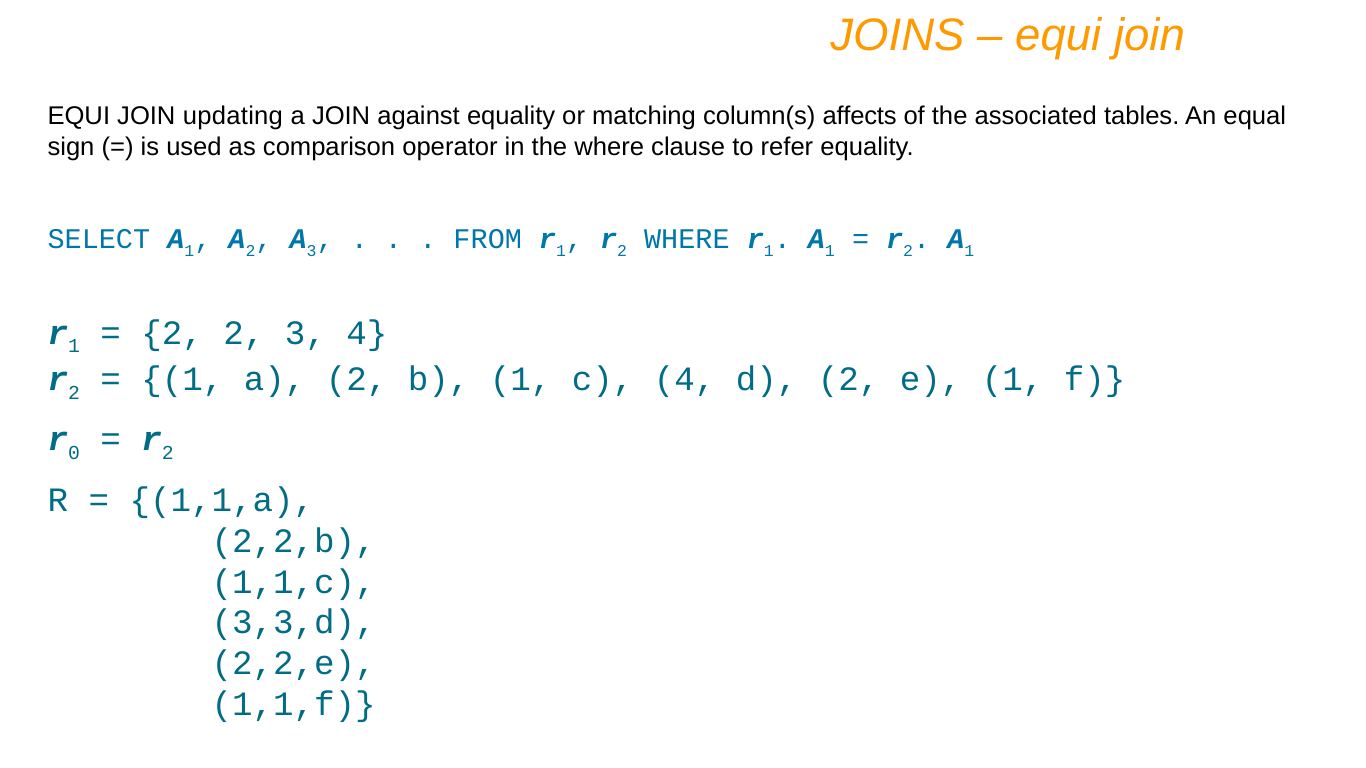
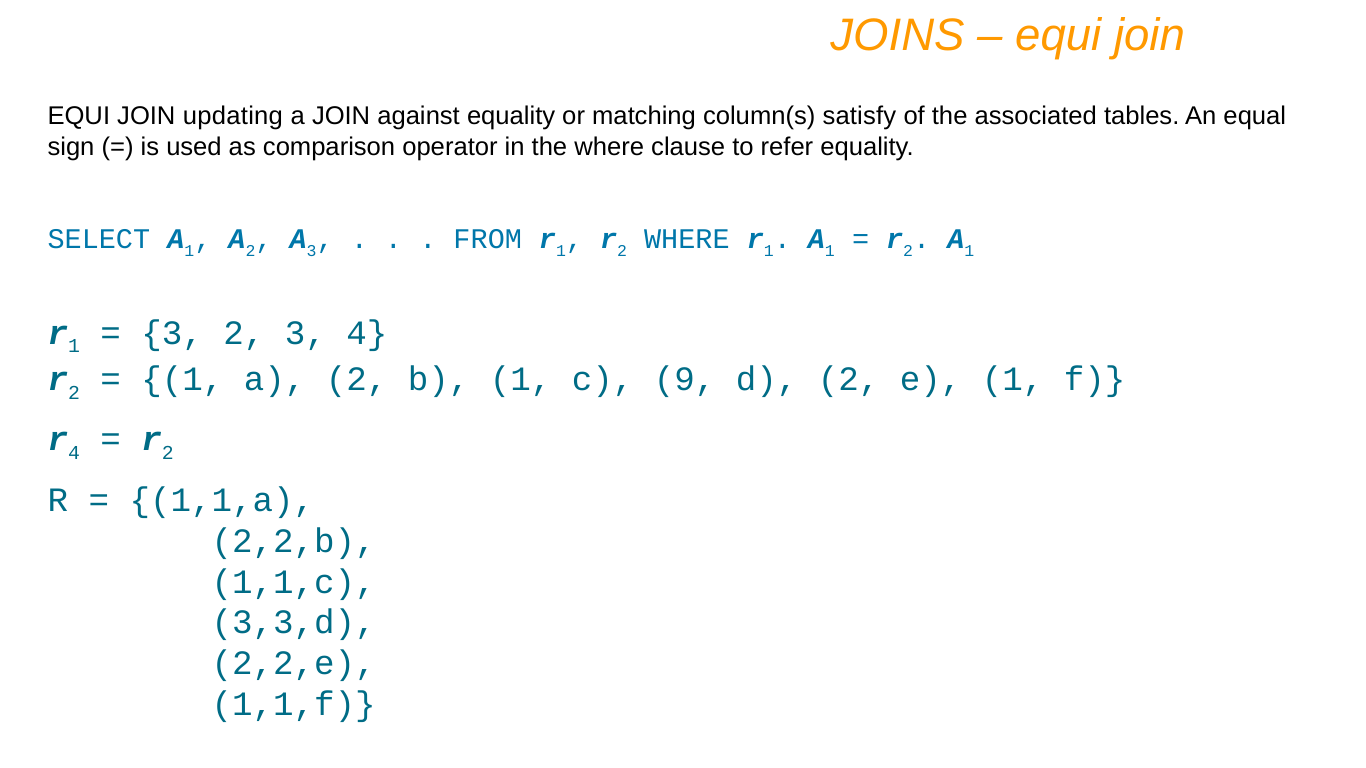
affects: affects -> satisfy
2 at (172, 333): 2 -> 3
c 4: 4 -> 9
r 0: 0 -> 4
